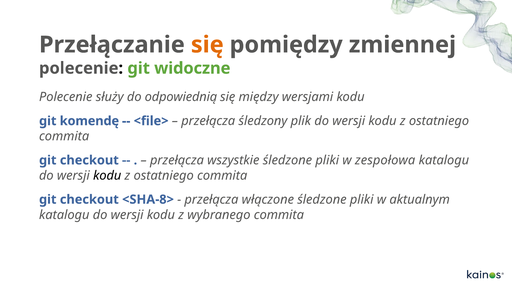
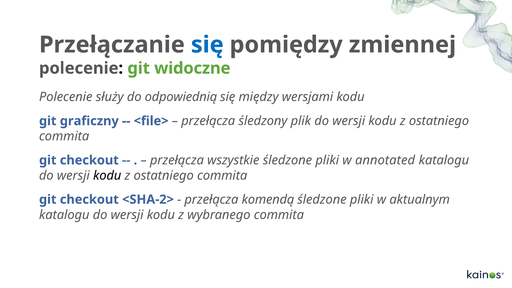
się at (207, 45) colour: orange -> blue
komendę: komendę -> graficzny
zespołowa: zespołowa -> annotated
<SHA-8>: <SHA-8> -> <SHA-2>
włączone: włączone -> komendą
